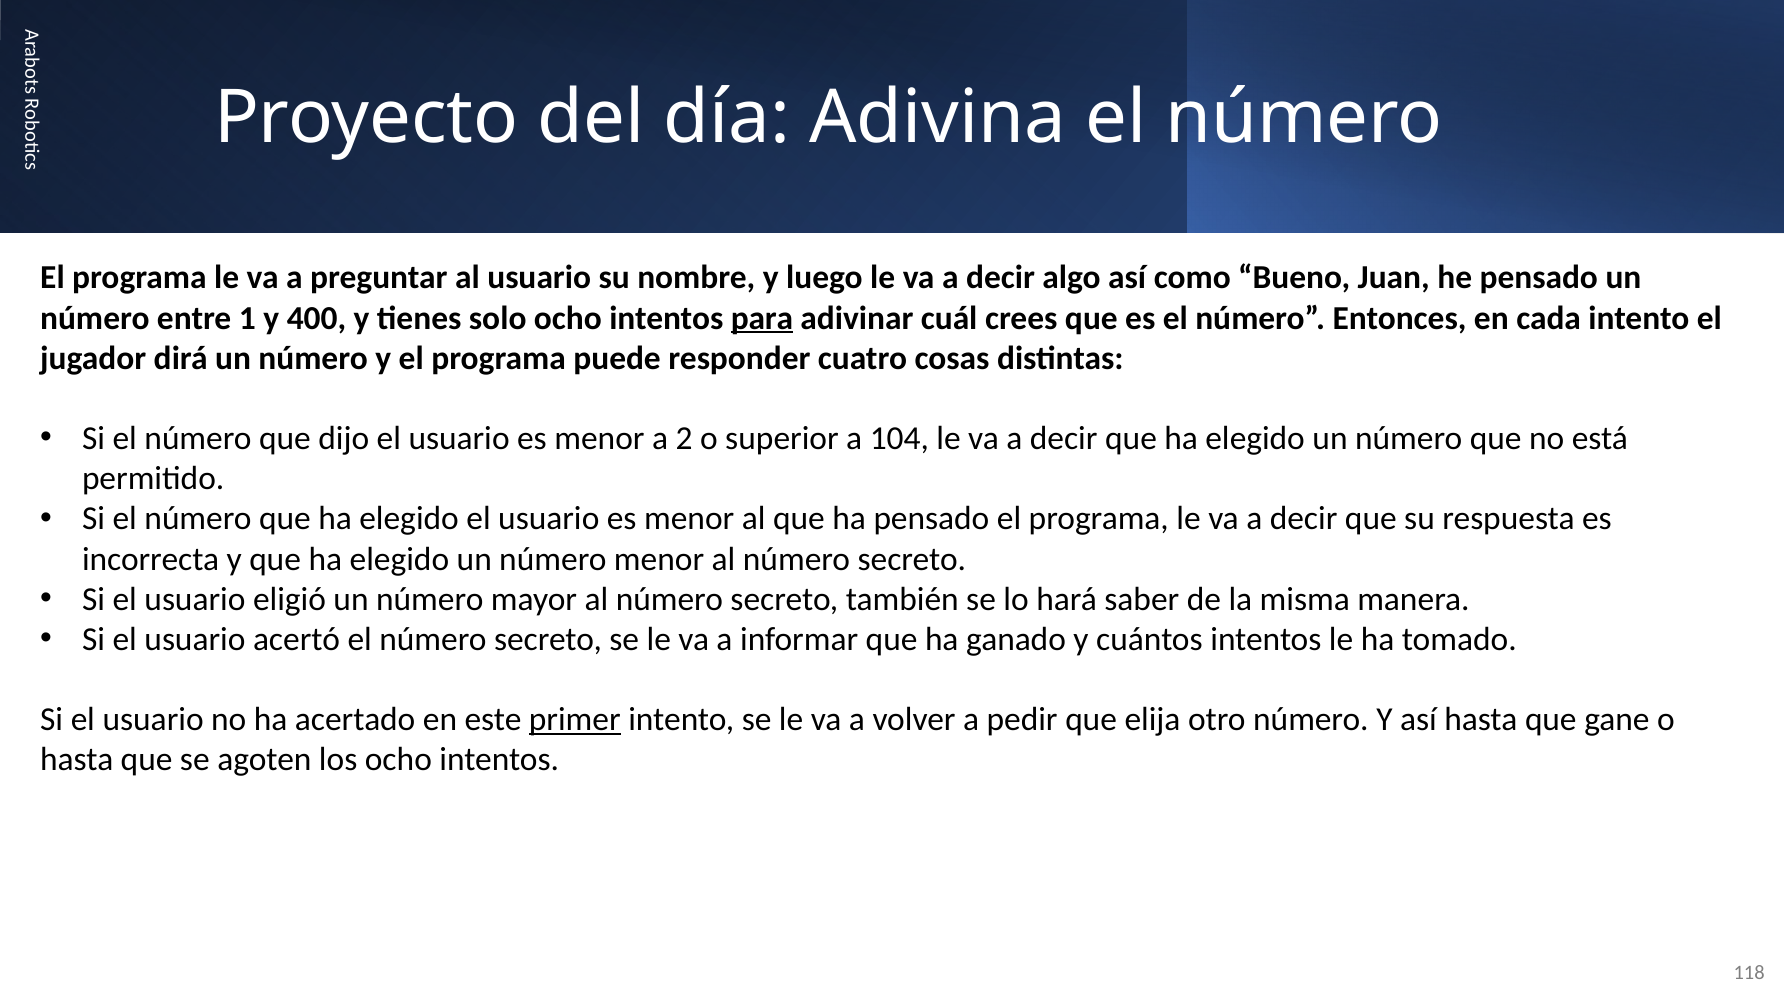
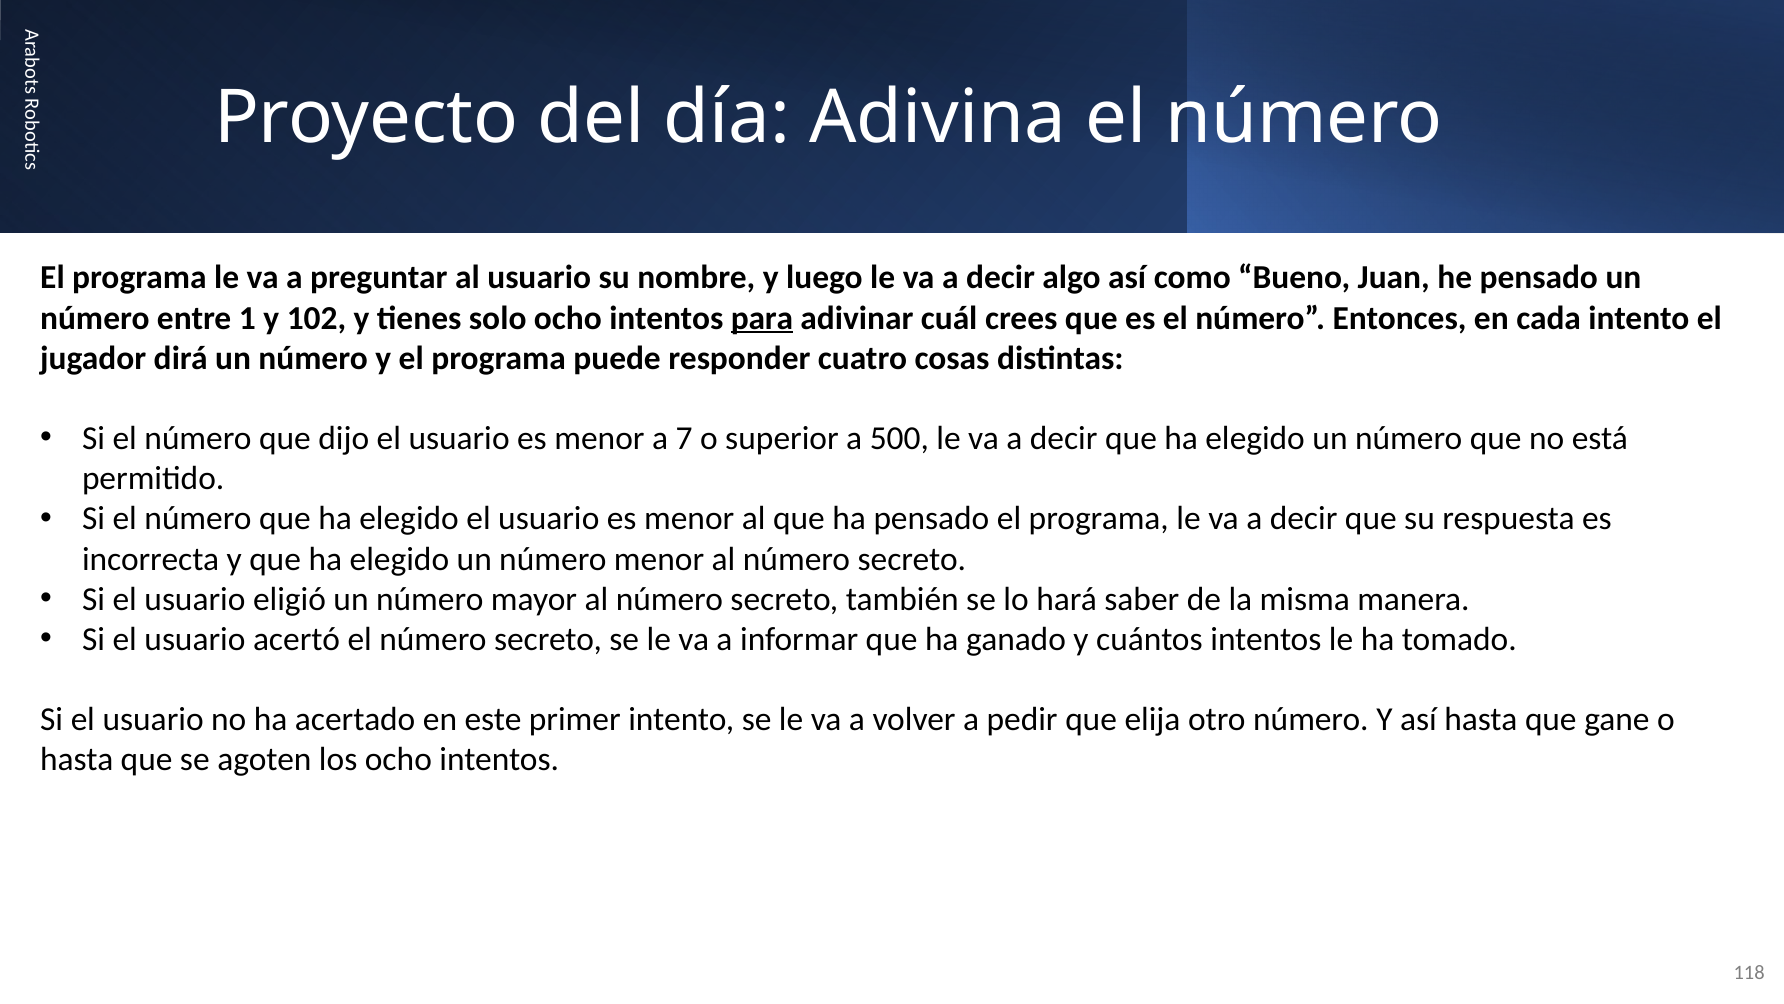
400: 400 -> 102
2: 2 -> 7
104: 104 -> 500
primer underline: present -> none
